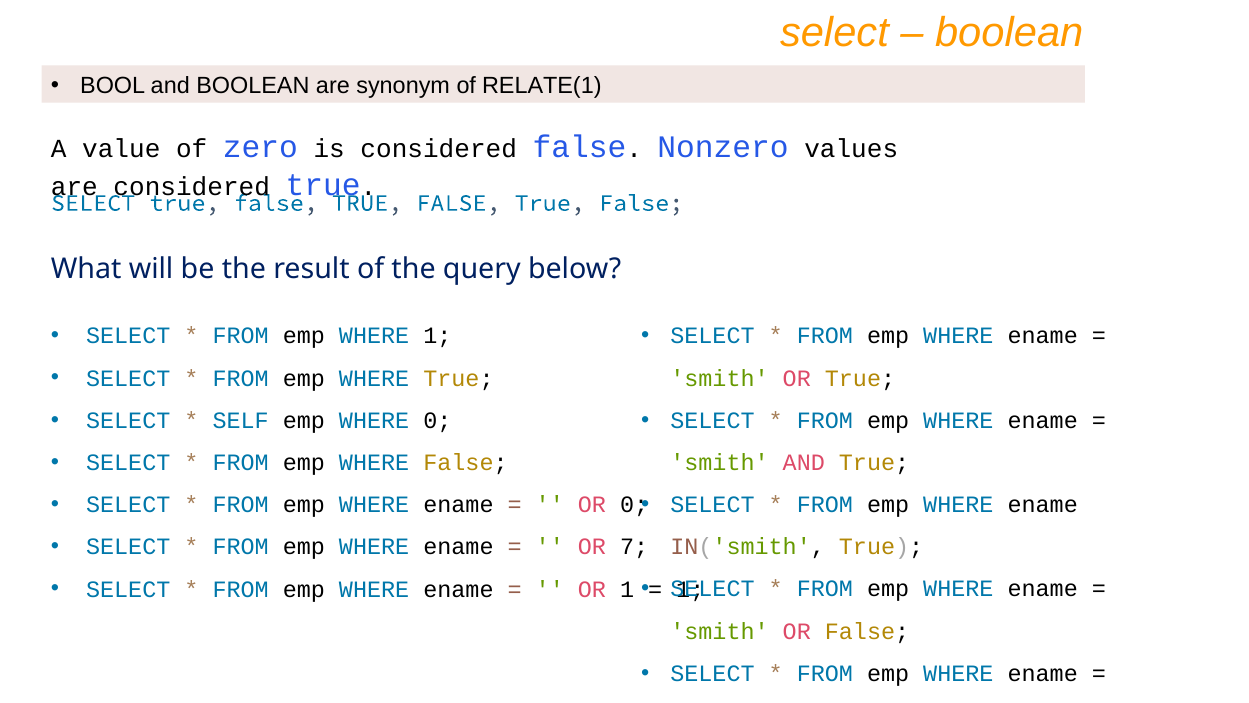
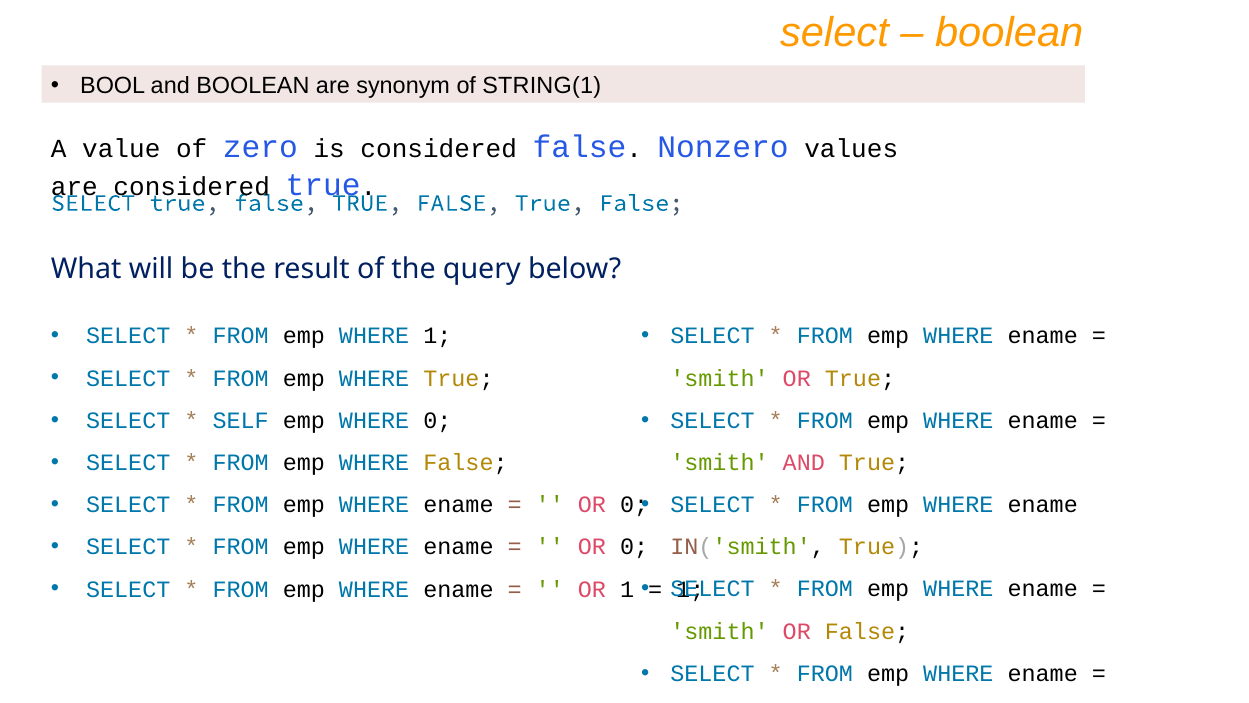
RELATE(1: RELATE(1 -> STRING(1
7 at (634, 547): 7 -> 0
